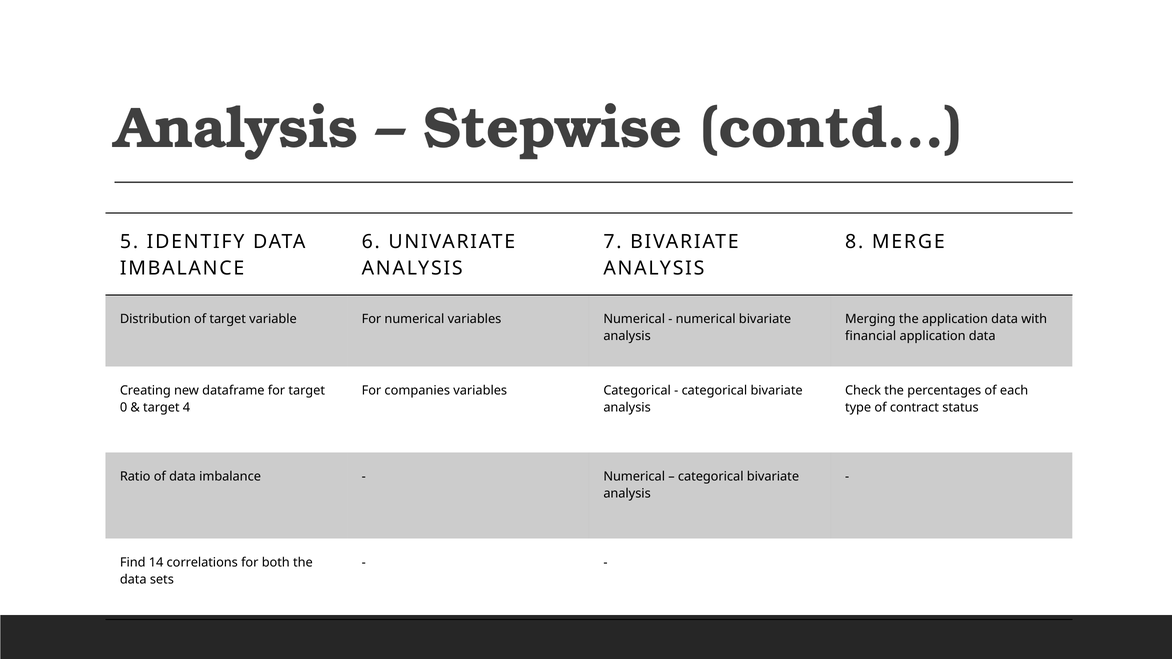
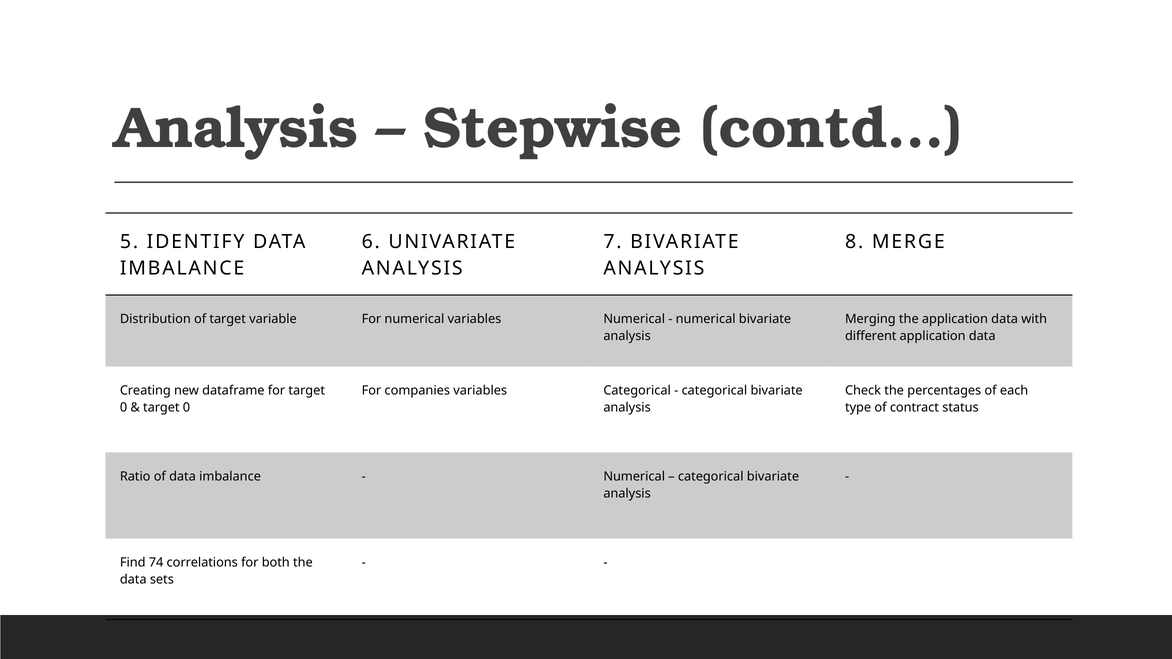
financial: financial -> different
4 at (186, 408): 4 -> 0
14: 14 -> 74
